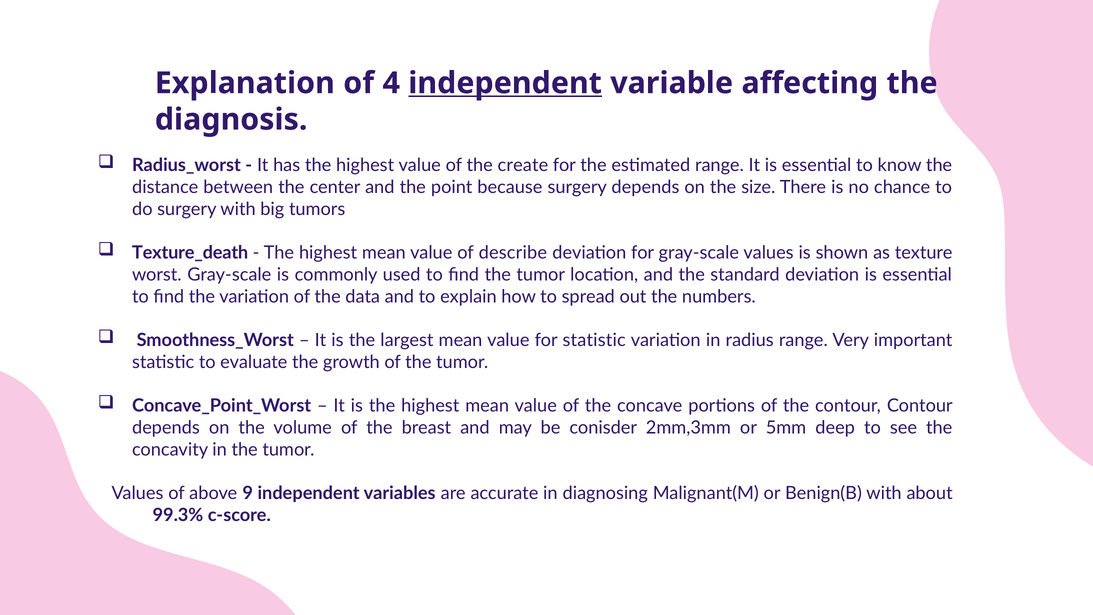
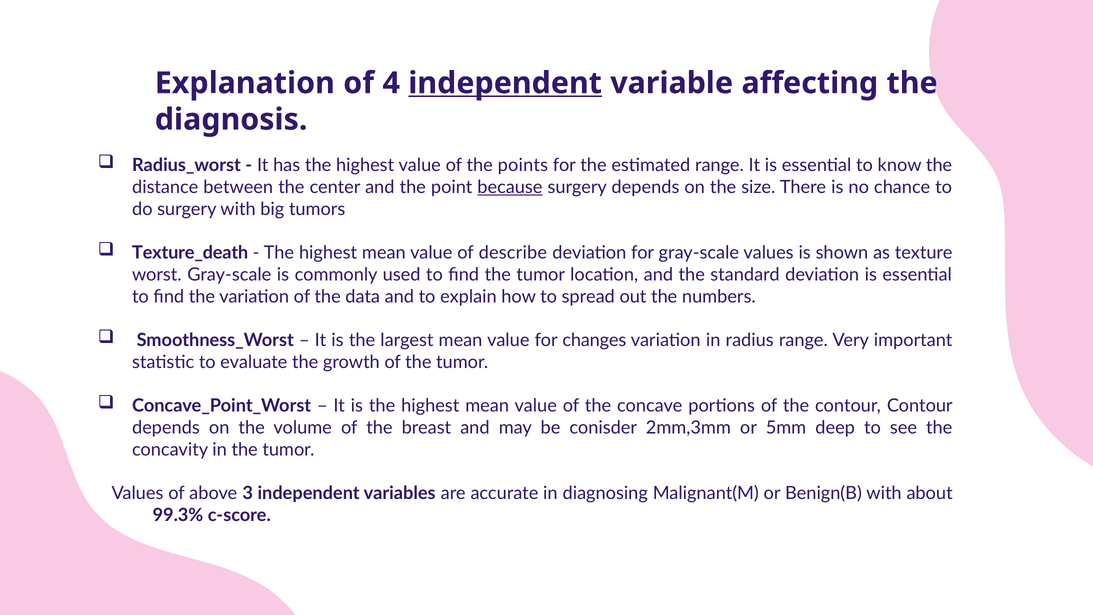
create: create -> points
because underline: none -> present
for statistic: statistic -> changes
9: 9 -> 3
